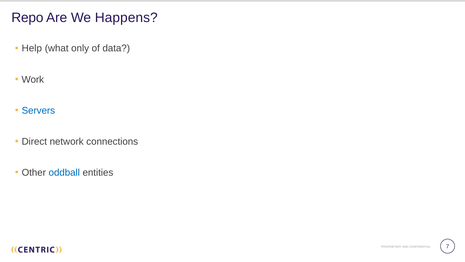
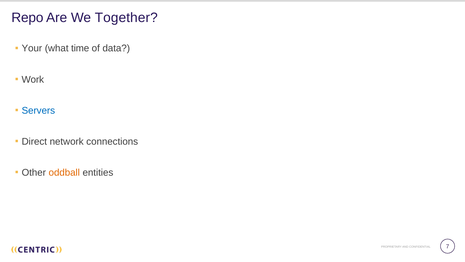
Happens: Happens -> Together
Help: Help -> Your
only: only -> time
oddball colour: blue -> orange
